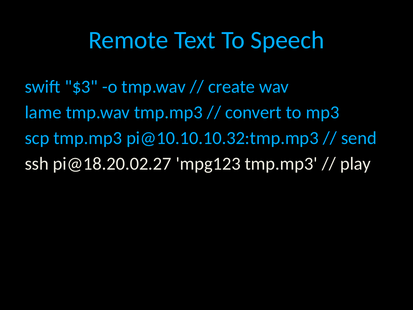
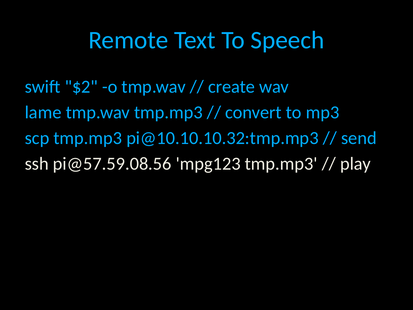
$3: $3 -> $2
pi@18.20.02.27: pi@18.20.02.27 -> pi@57.59.08.56
